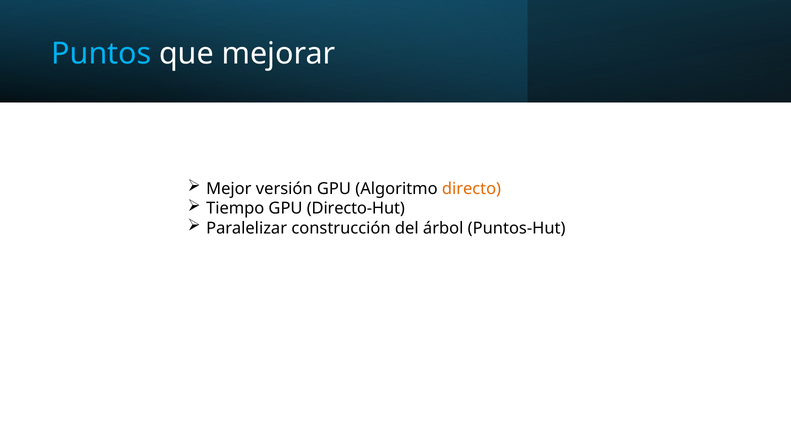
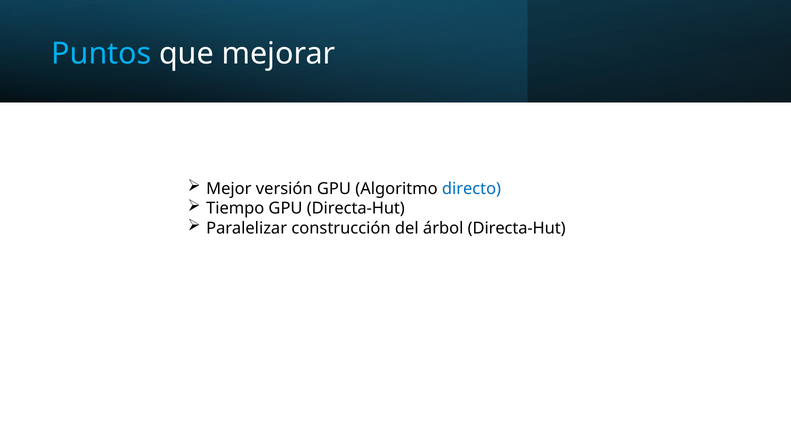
directo colour: orange -> blue
GPU Directo-Hut: Directo-Hut -> Directa-Hut
árbol Puntos-Hut: Puntos-Hut -> Directa-Hut
